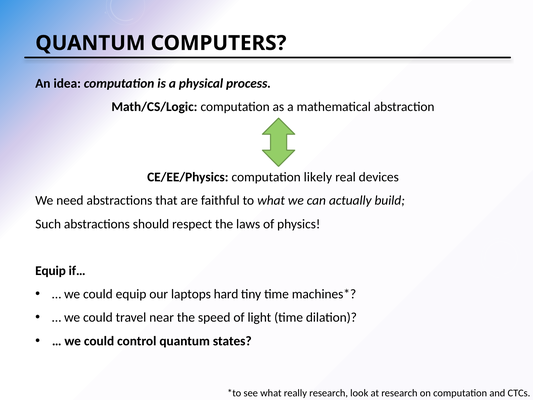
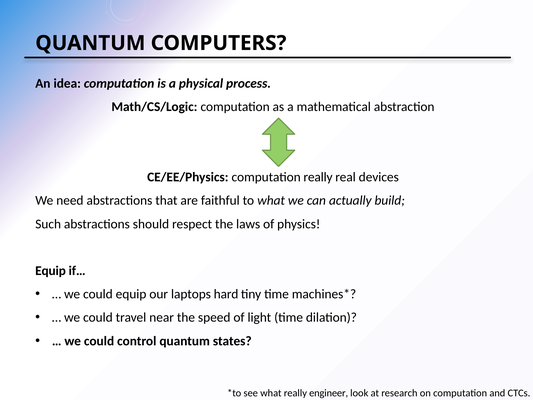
computation likely: likely -> really
really research: research -> engineer
